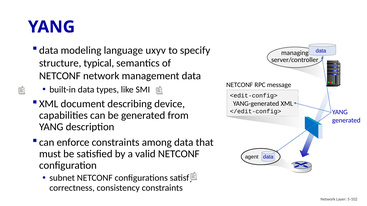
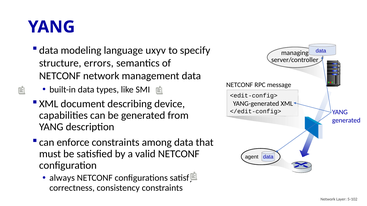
typical: typical -> errors
subnet: subnet -> always
